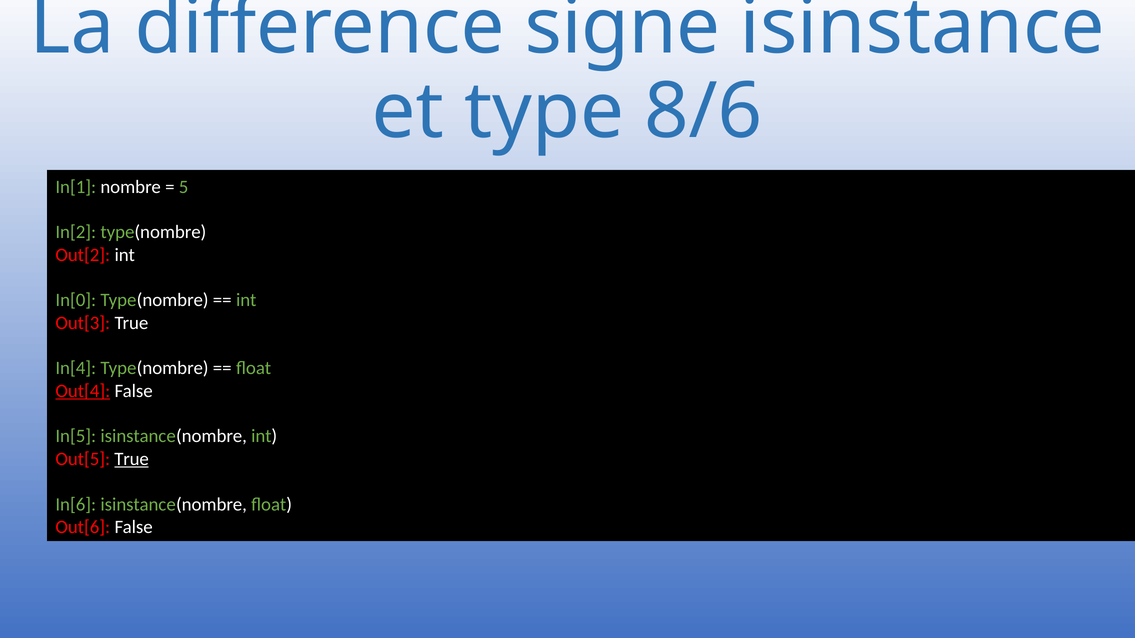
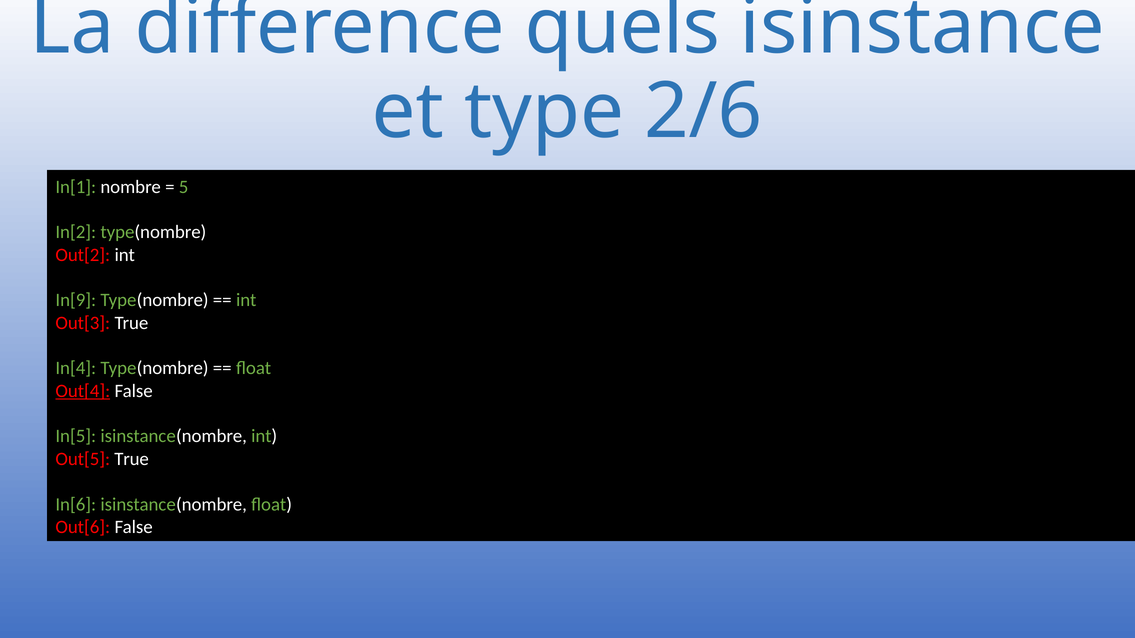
signe: signe -> quels
8/6: 8/6 -> 2/6
In[0: In[0 -> In[9
True at (132, 459) underline: present -> none
